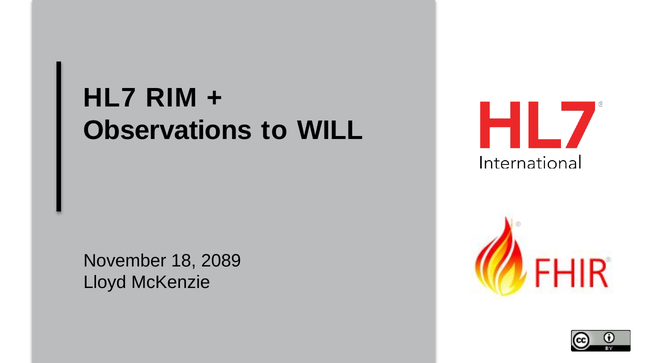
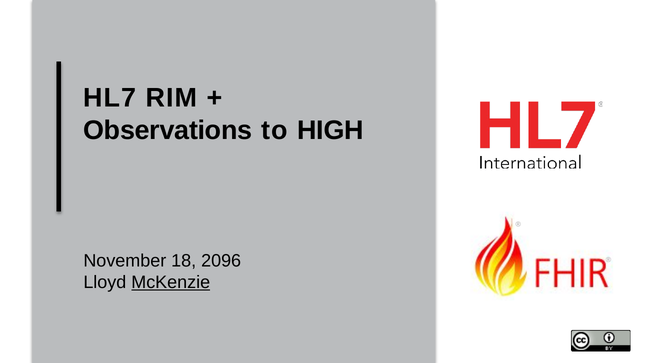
WILL: WILL -> HIGH
2089: 2089 -> 2096
McKenzie underline: none -> present
